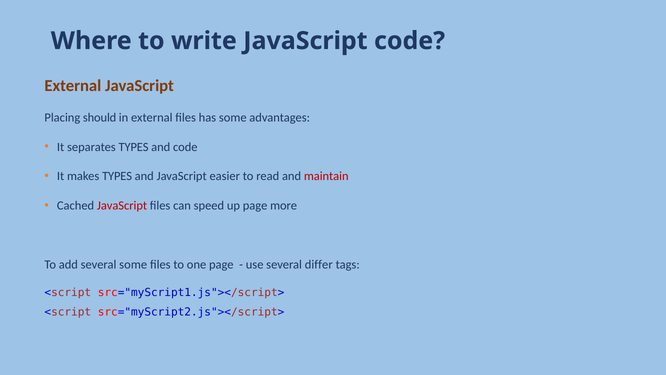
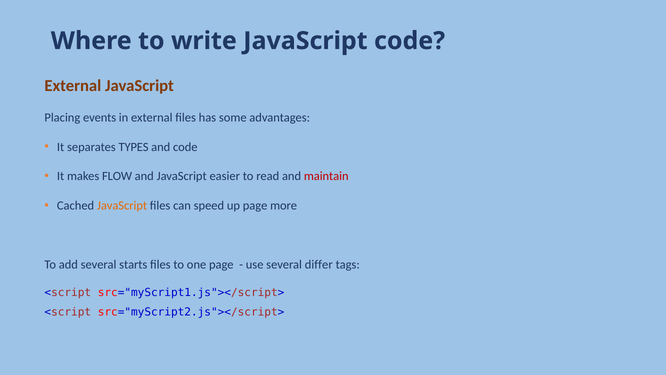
should: should -> events
makes TYPES: TYPES -> FLOW
JavaScript at (122, 206) colour: red -> orange
several some: some -> starts
